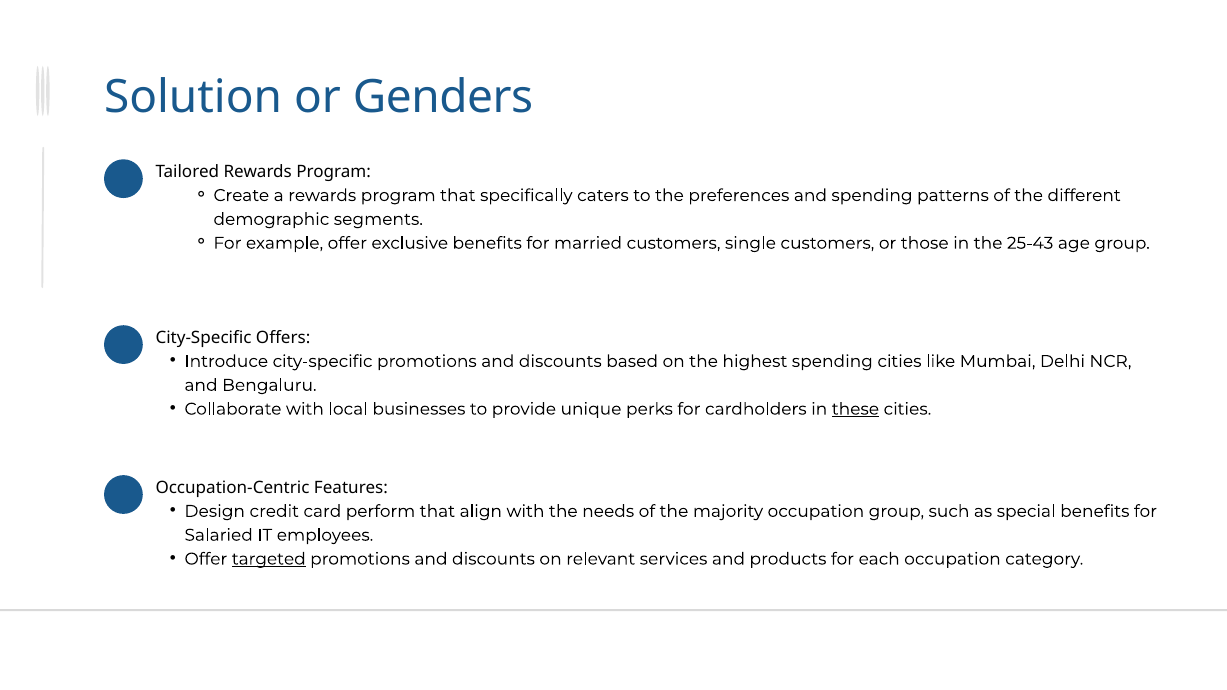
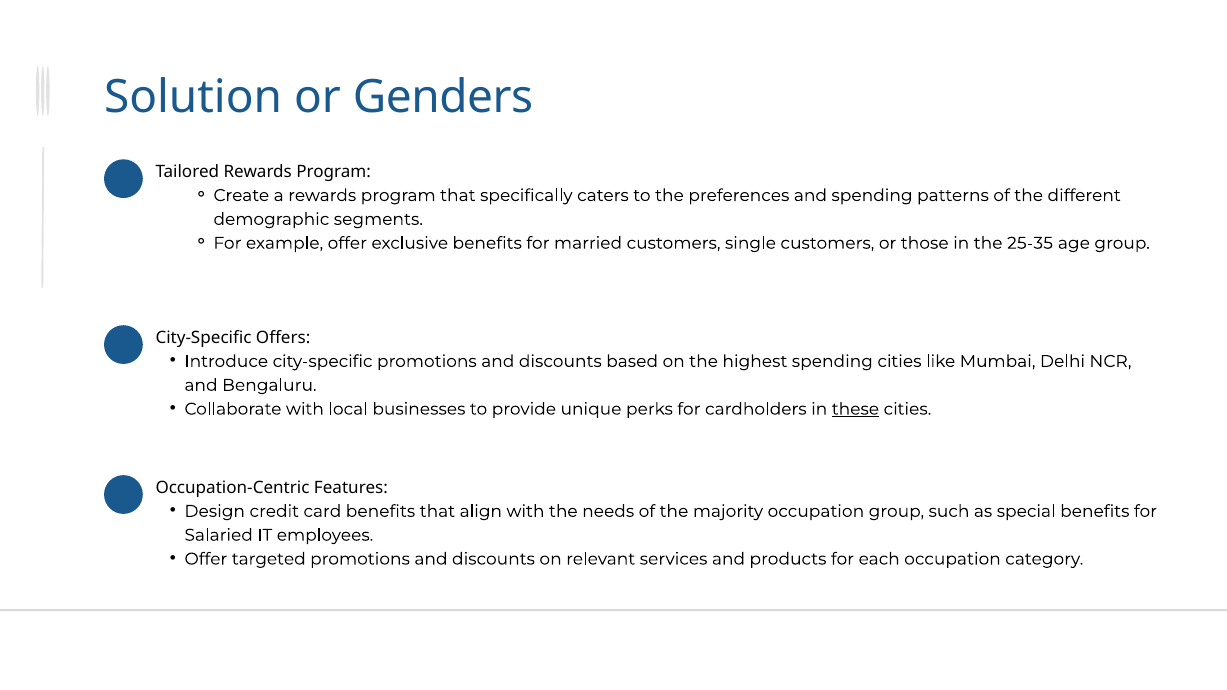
25-43: 25-43 -> 25-35
card perform: perform -> benefits
targeted underline: present -> none
